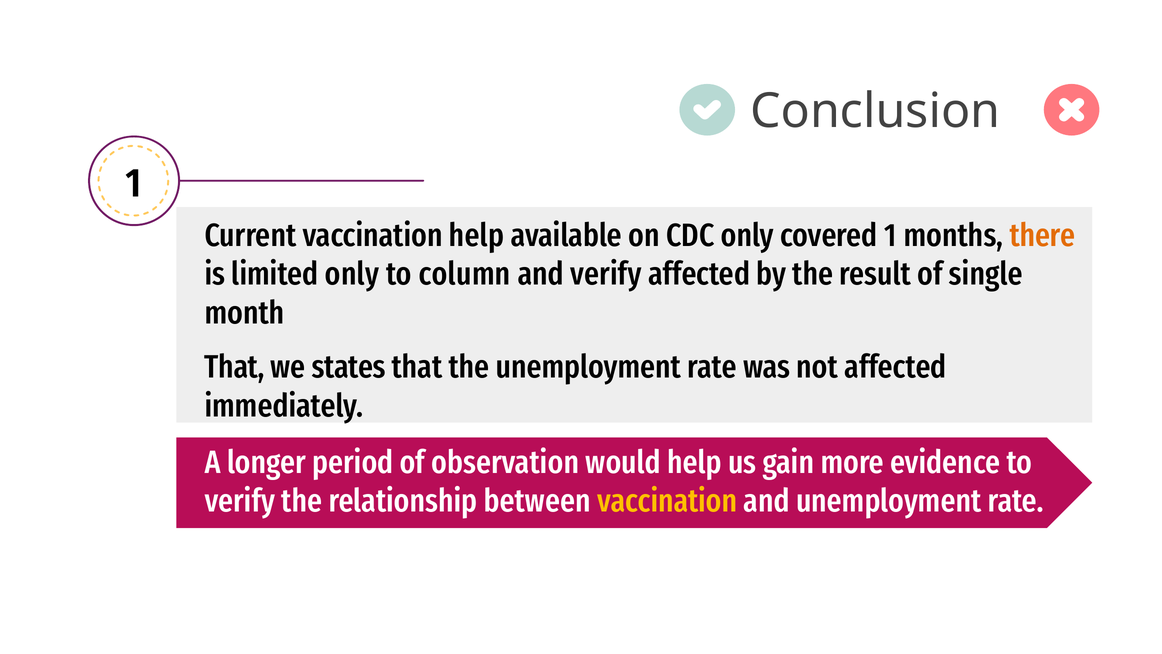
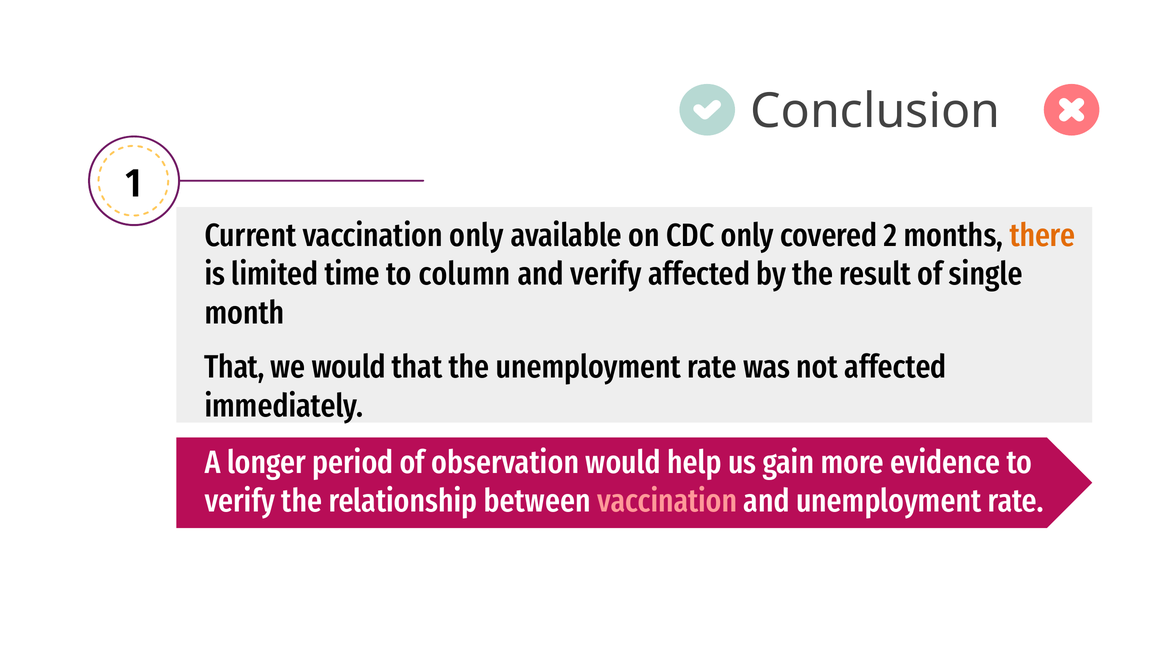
vaccination help: help -> only
covered 1: 1 -> 2
limited only: only -> time
we states: states -> would
vaccination at (667, 501) colour: yellow -> pink
